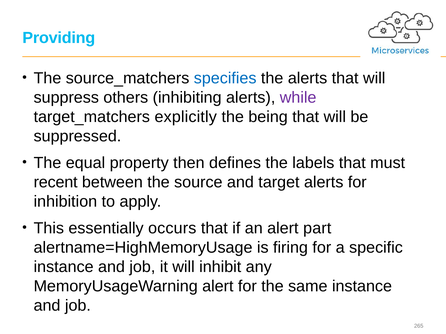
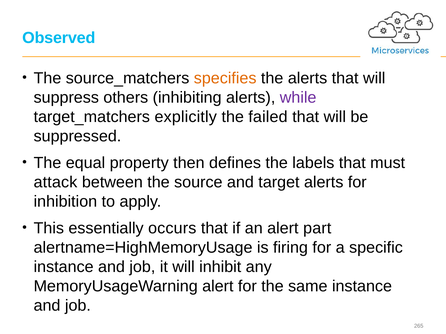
Providing: Providing -> Observed
specifies colour: blue -> orange
being: being -> failed
recent: recent -> attack
